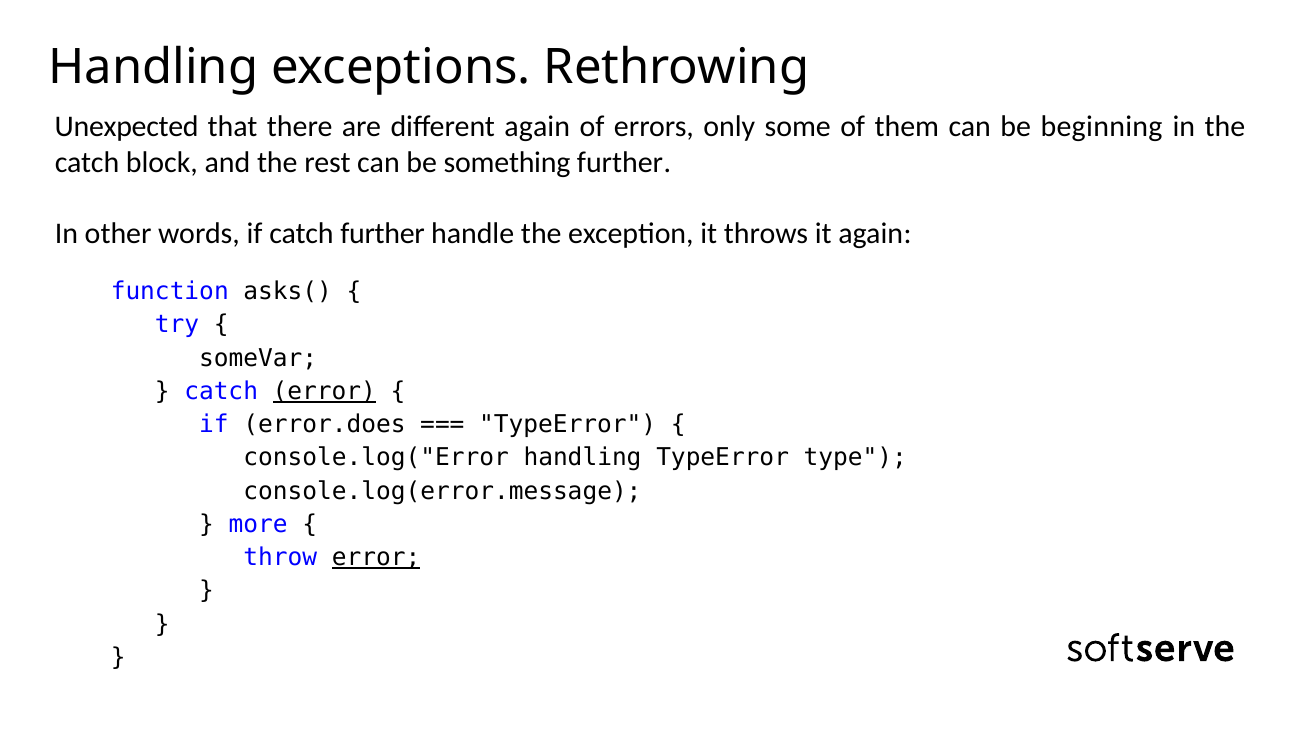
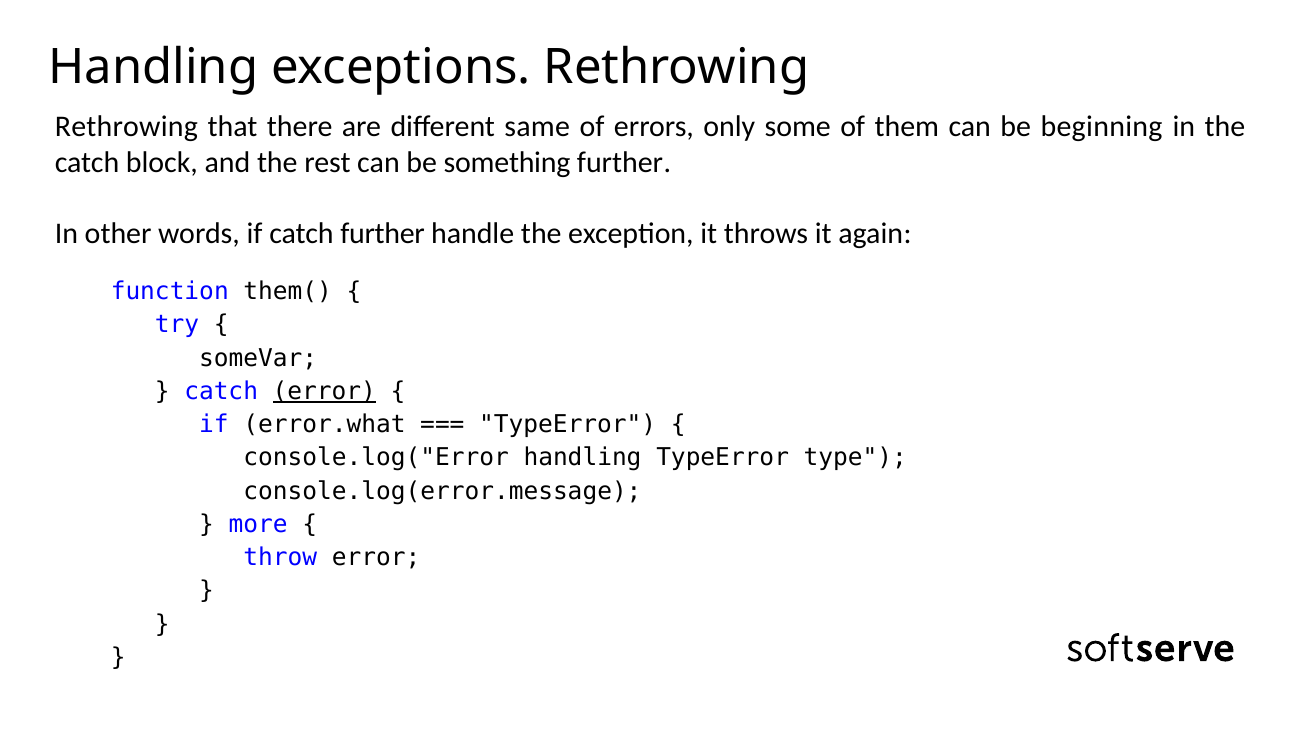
Unexpected at (127, 126): Unexpected -> Rethrowing
different again: again -> same
asks(: asks( -> them(
error.does: error.does -> error.what
error at (376, 558) underline: present -> none
